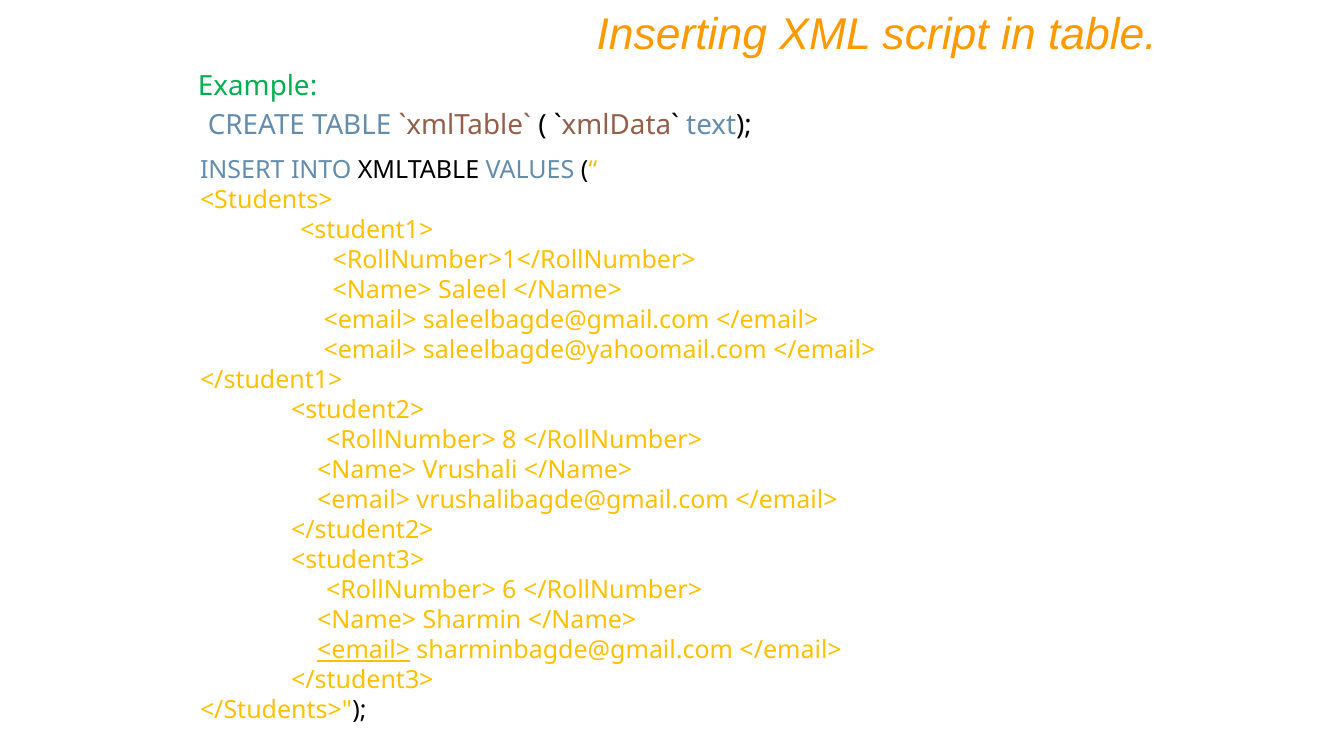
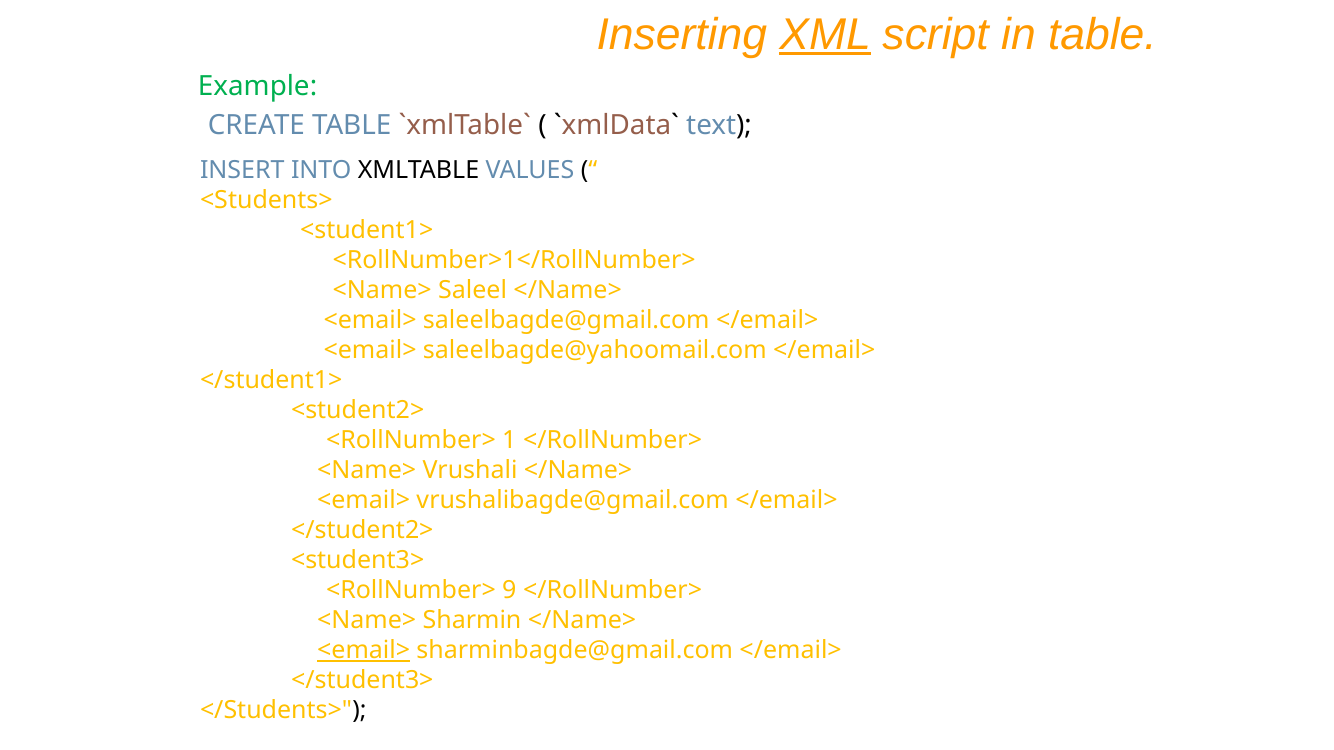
XML underline: none -> present
8: 8 -> 1
6: 6 -> 9
